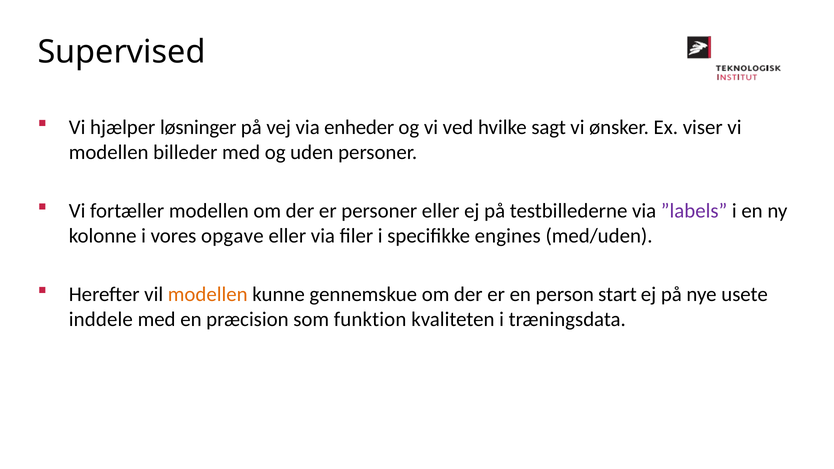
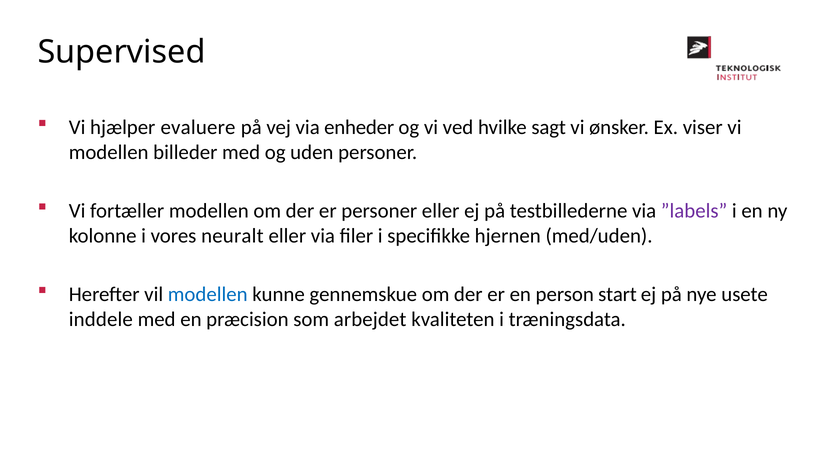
løsninger: løsninger -> evaluere
opgave: opgave -> neuralt
engines: engines -> hjernen
modellen at (208, 294) colour: orange -> blue
funktion: funktion -> arbejdet
